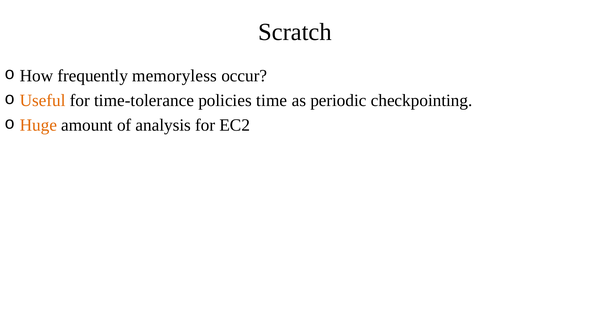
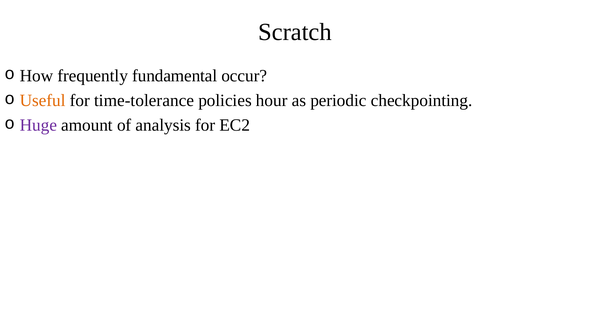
memoryless: memoryless -> fundamental
time: time -> hour
Huge colour: orange -> purple
